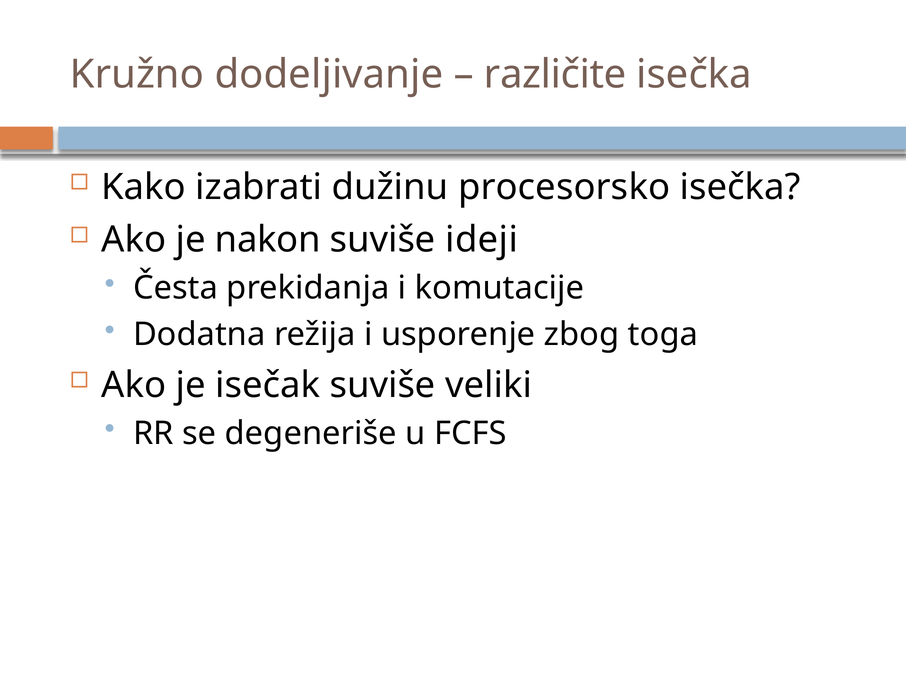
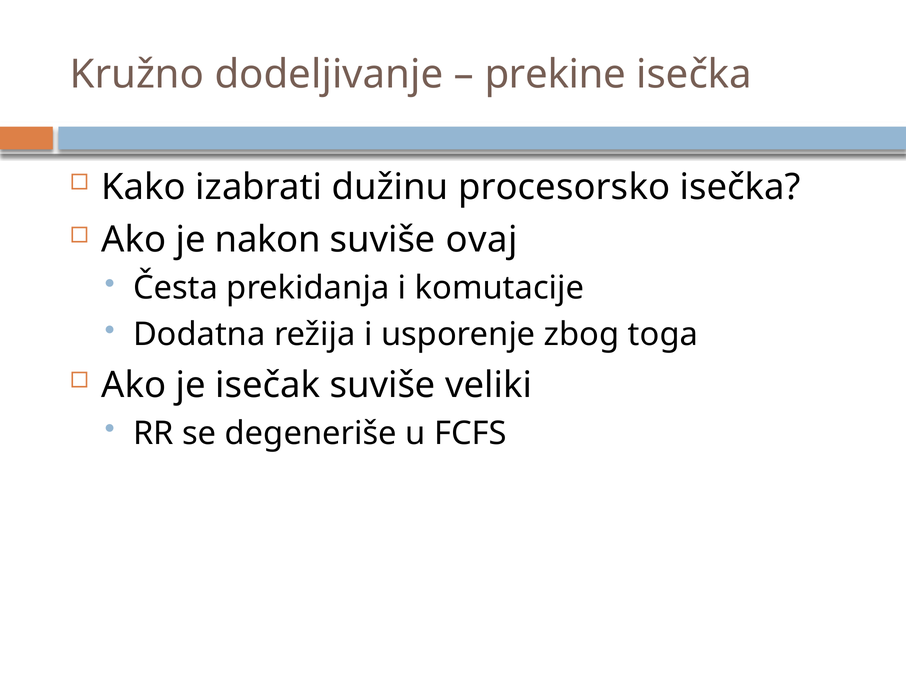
različite: različite -> prekine
ideji: ideji -> ovaj
